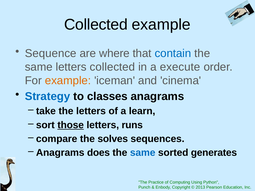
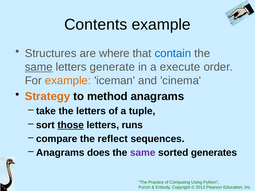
Collected at (96, 25): Collected -> Contents
Sequence: Sequence -> Structures
same at (39, 67) underline: none -> present
letters collected: collected -> generate
Strategy colour: blue -> orange
classes: classes -> method
learn: learn -> tuple
solves: solves -> reflect
same at (143, 153) colour: blue -> purple
